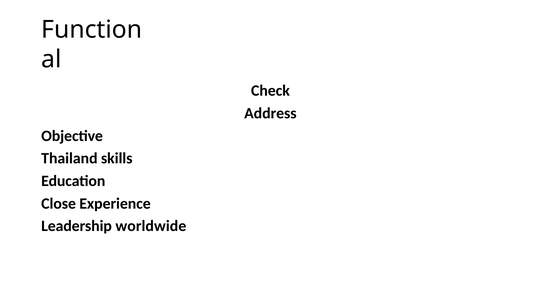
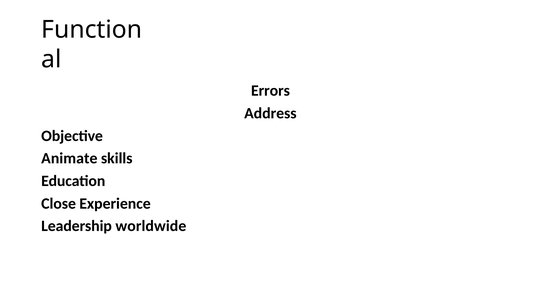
Check: Check -> Errors
Thailand: Thailand -> Animate
